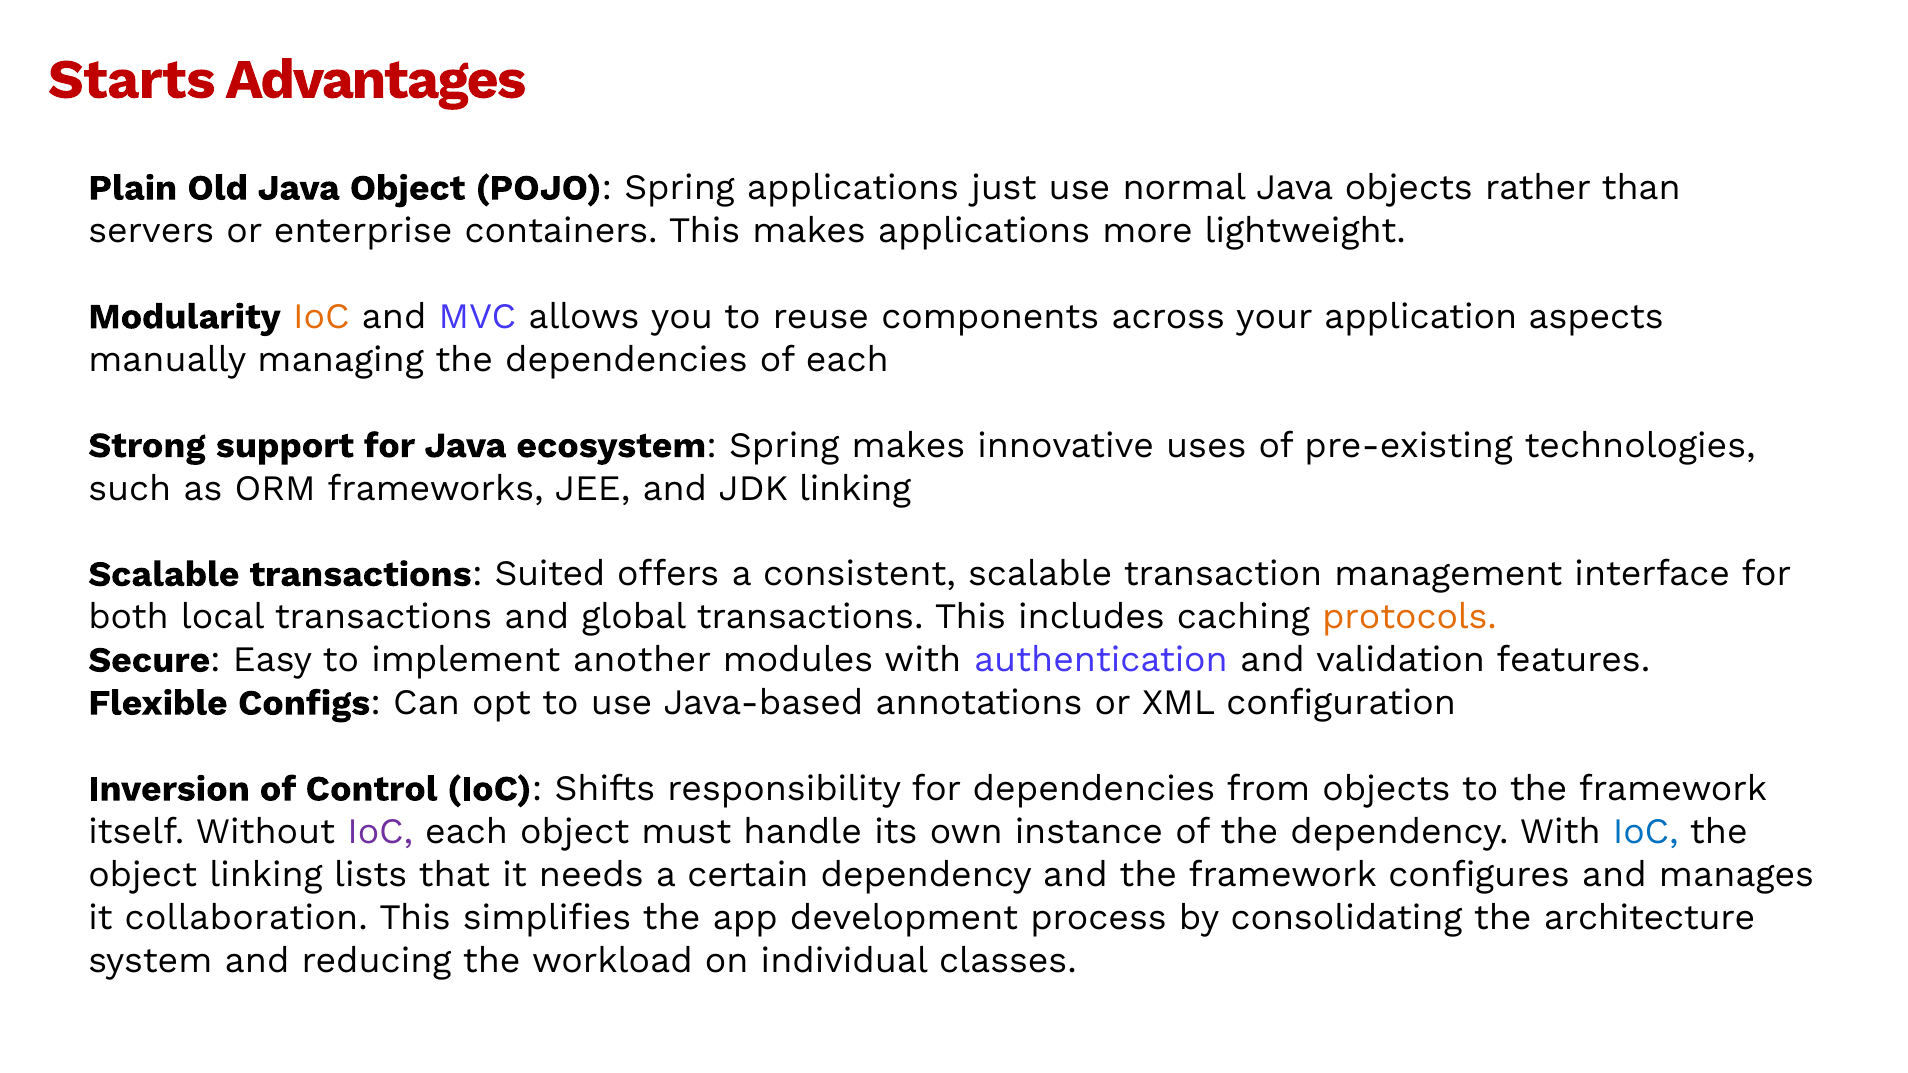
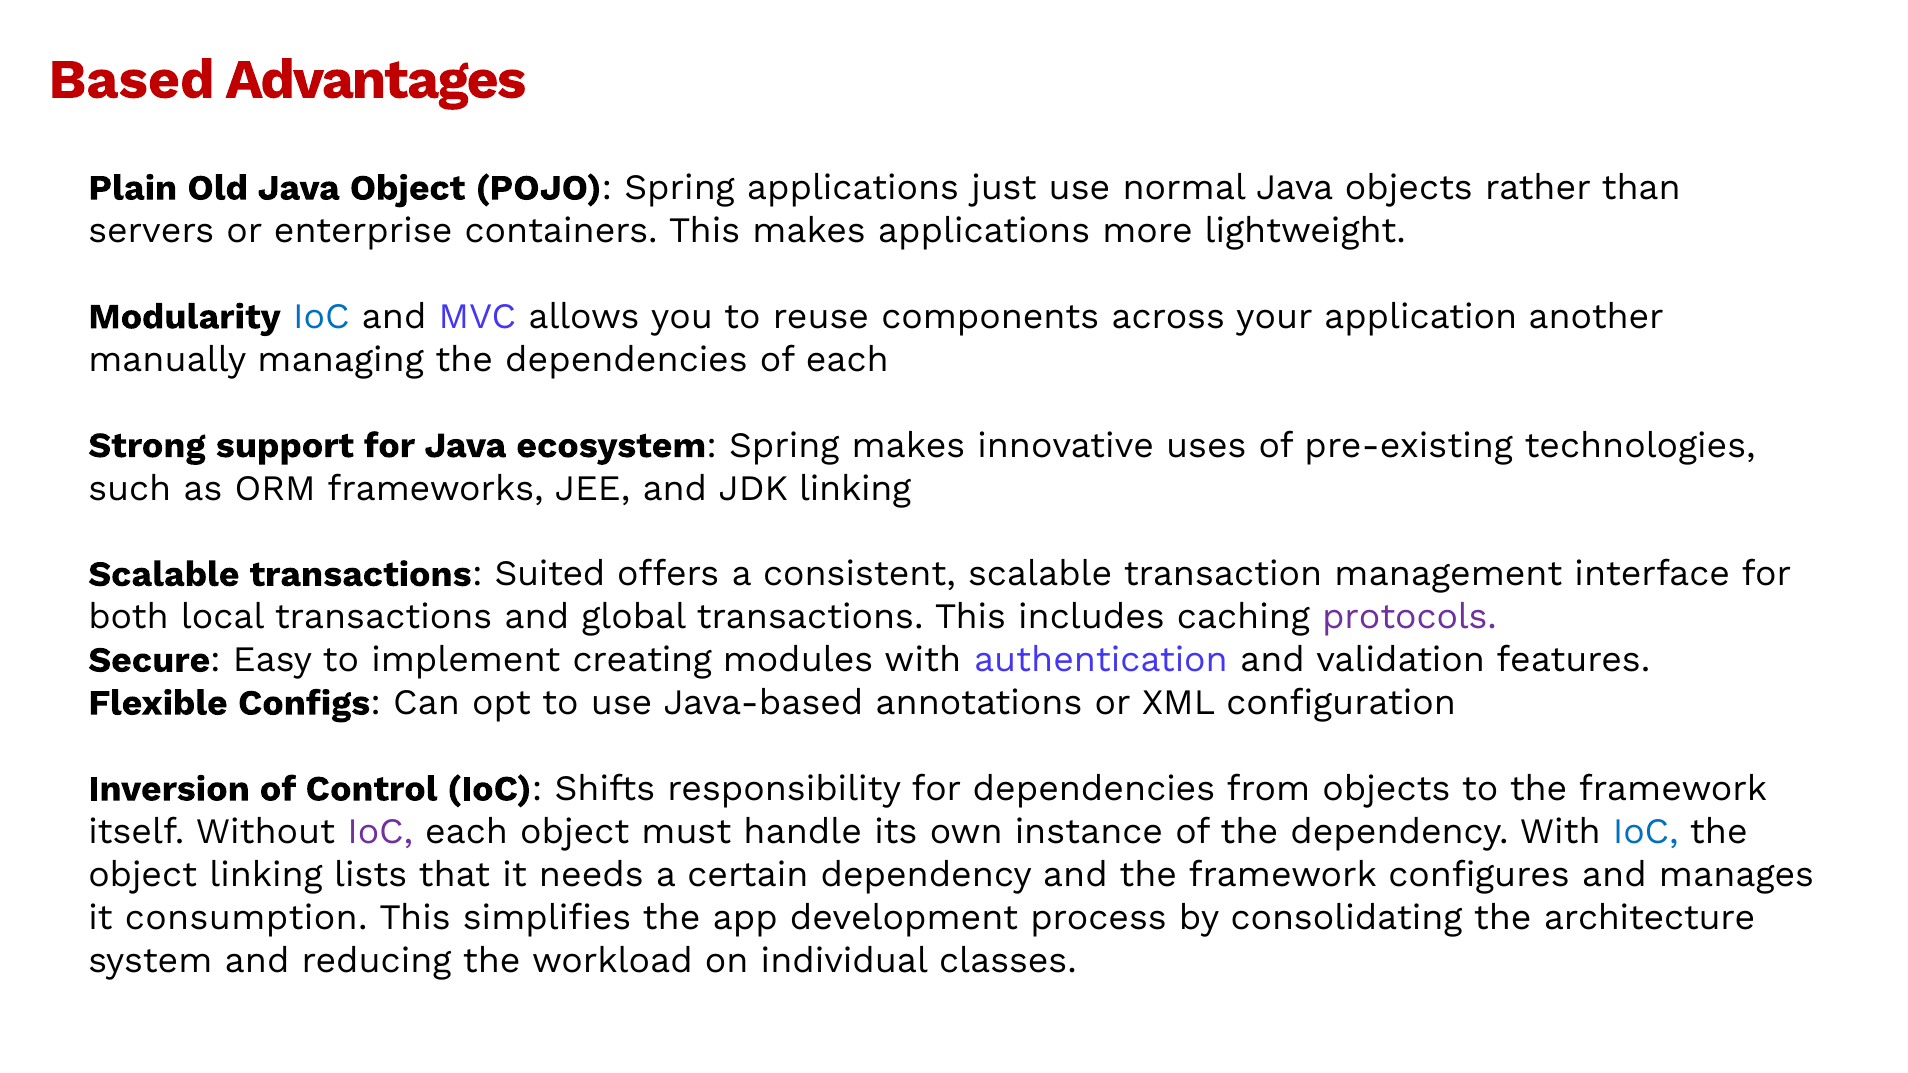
Starts: Starts -> Based
IoC at (321, 317) colour: orange -> blue
aspects: aspects -> another
protocols colour: orange -> purple
another: another -> creating
collaboration: collaboration -> consumption
